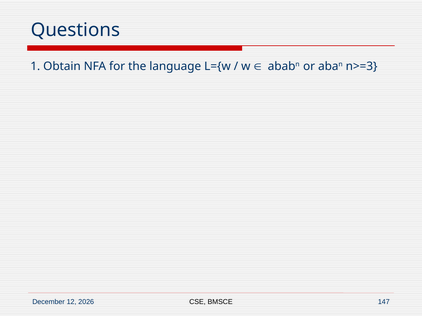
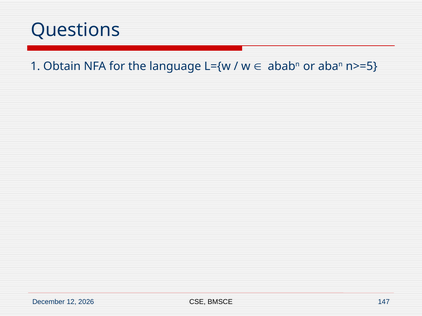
n>=3: n>=3 -> n>=5
